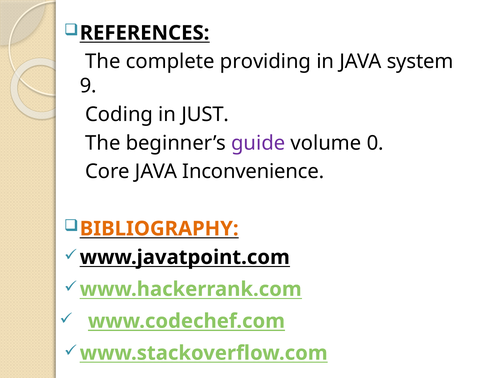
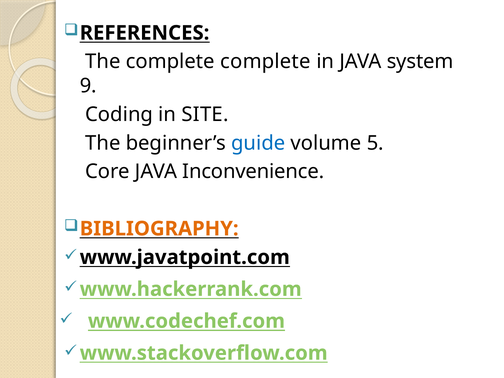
complete providing: providing -> complete
JUST: JUST -> SITE
guide colour: purple -> blue
0: 0 -> 5
